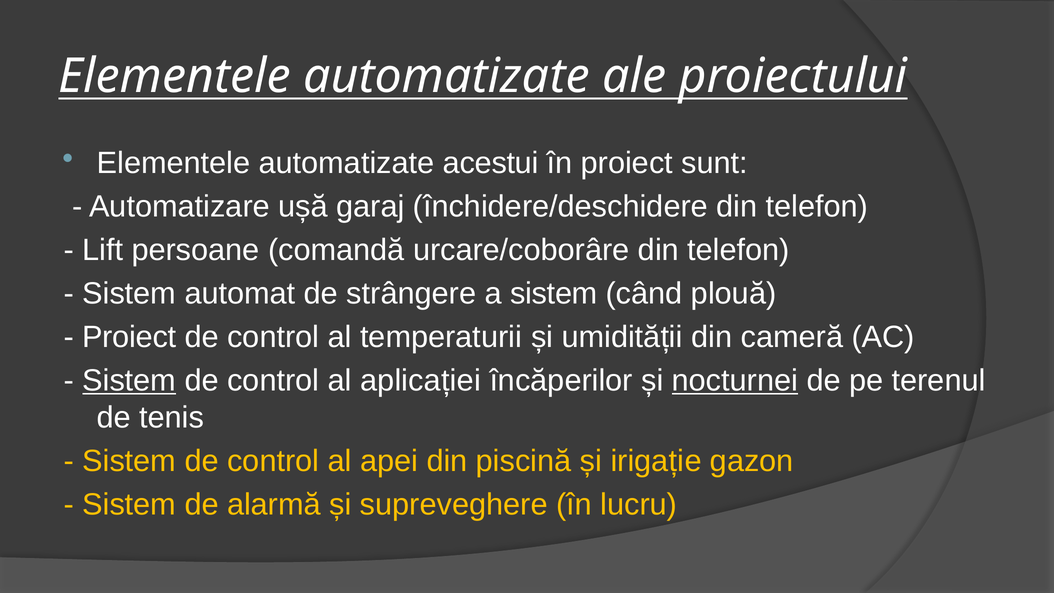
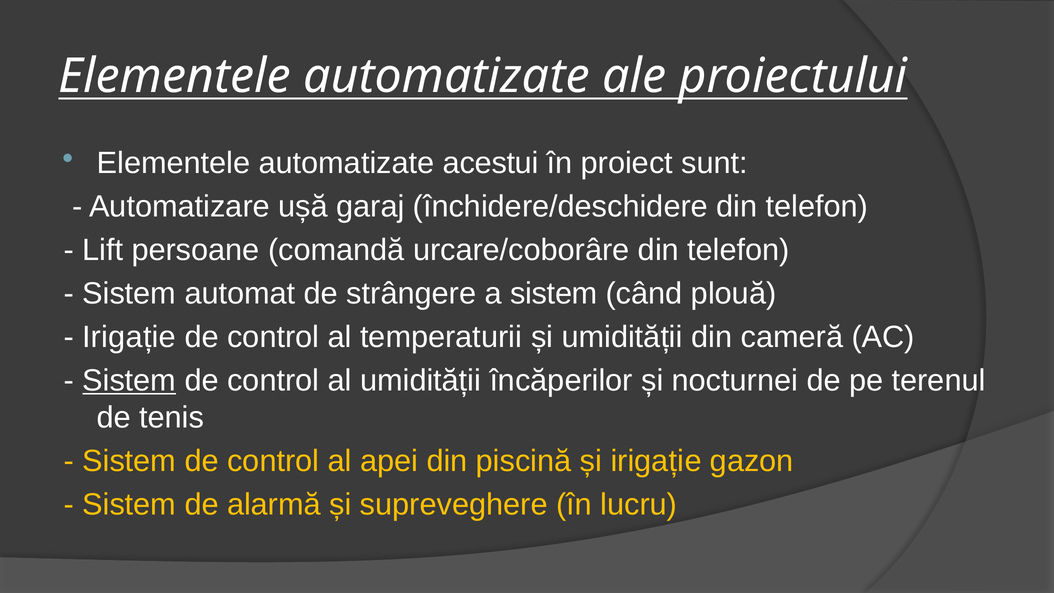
Proiect at (129, 337): Proiect -> Irigație
al aplicației: aplicației -> umidității
nocturnei underline: present -> none
